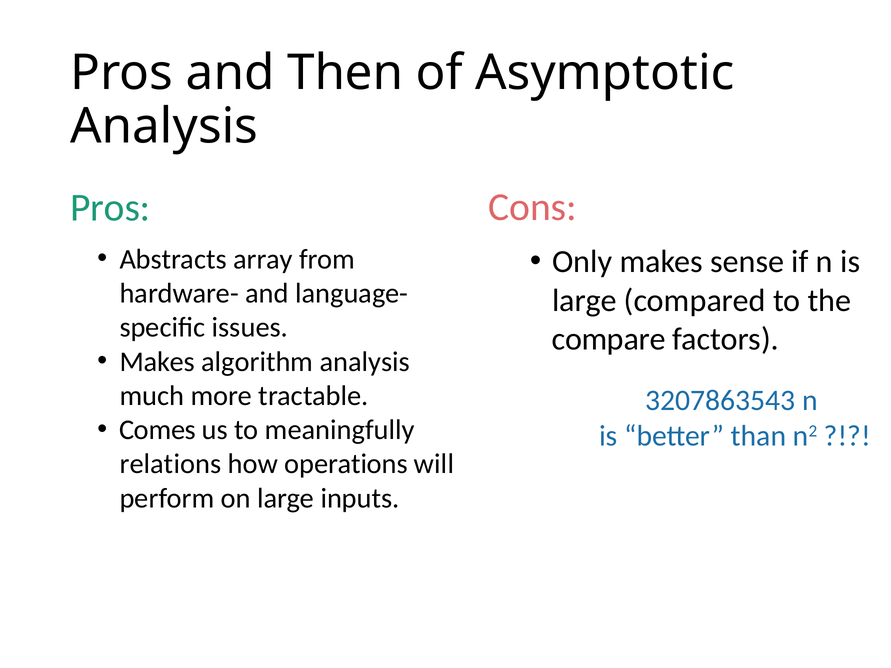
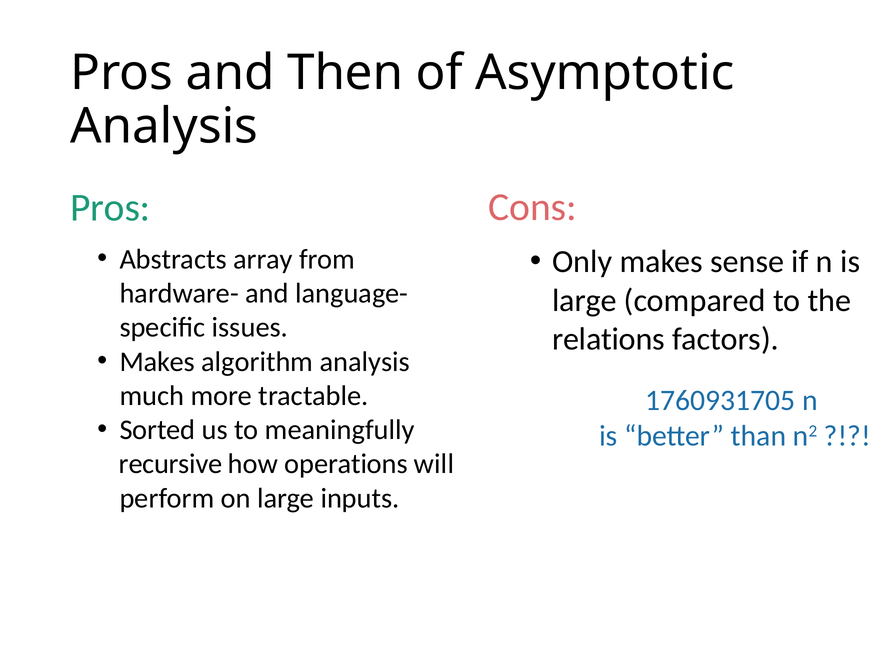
compare: compare -> relations
3207863543: 3207863543 -> 1760931705
Comes: Comes -> Sorted
relations: relations -> recursive
